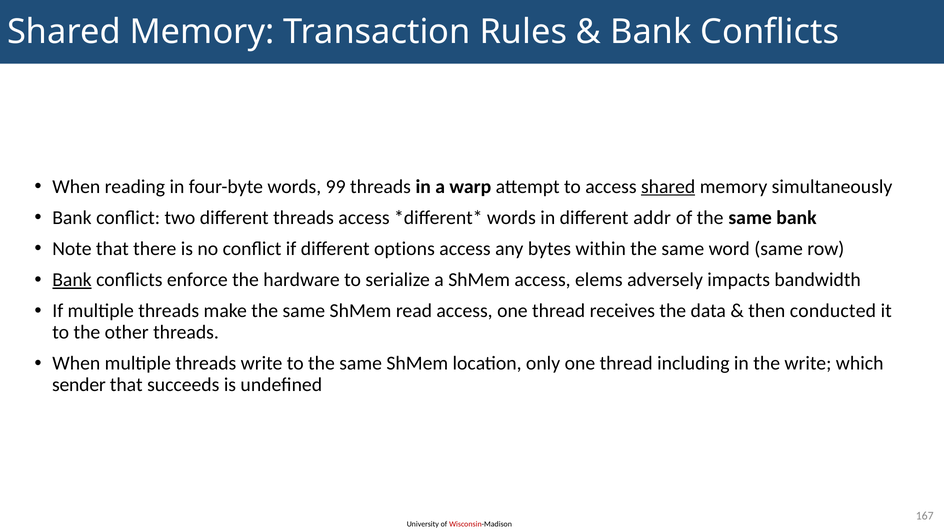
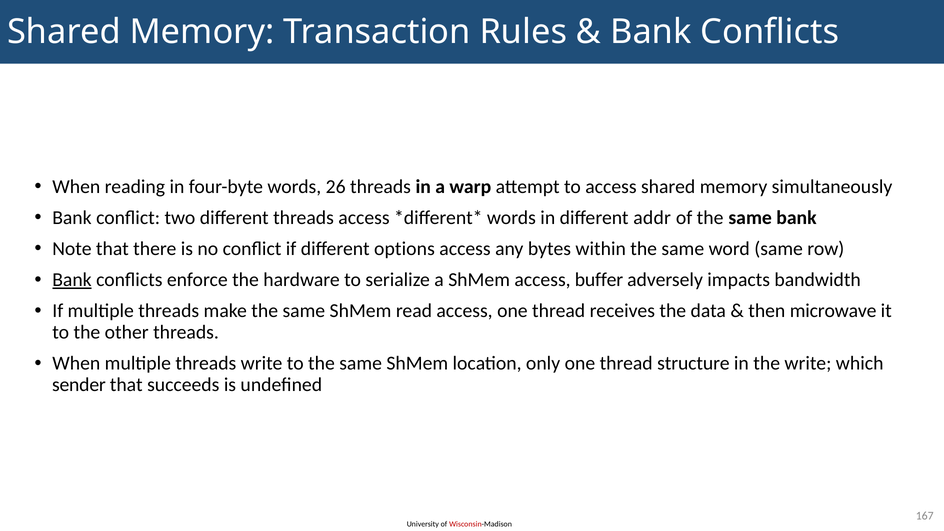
99: 99 -> 26
shared at (668, 187) underline: present -> none
elems: elems -> buffer
conducted: conducted -> microwave
including: including -> structure
